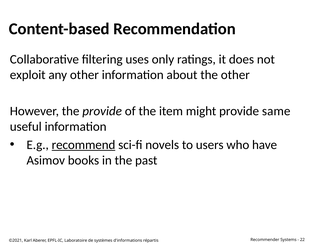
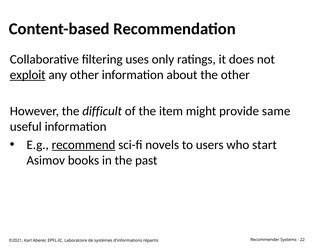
exploit underline: none -> present
the provide: provide -> difficult
have: have -> start
